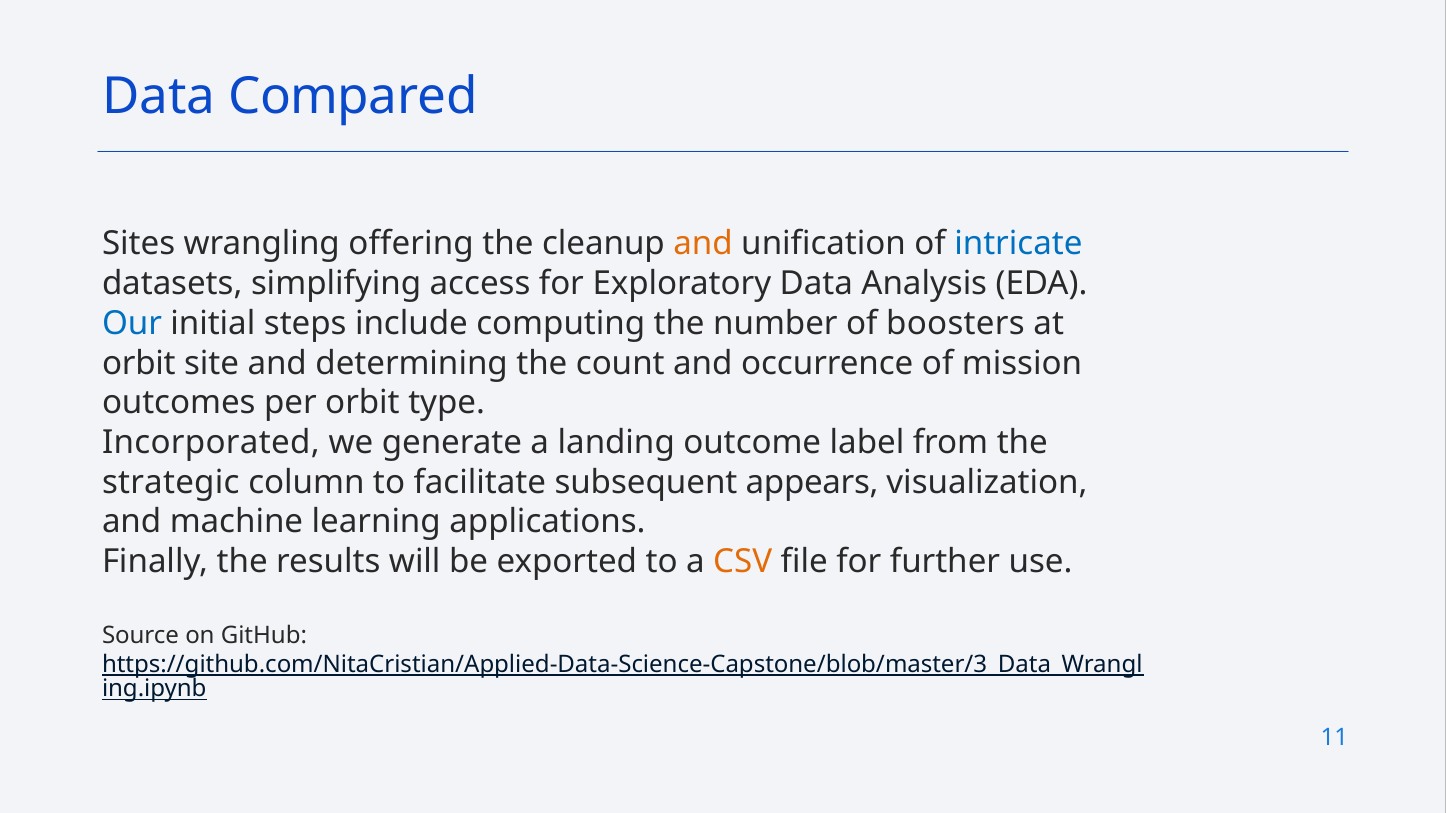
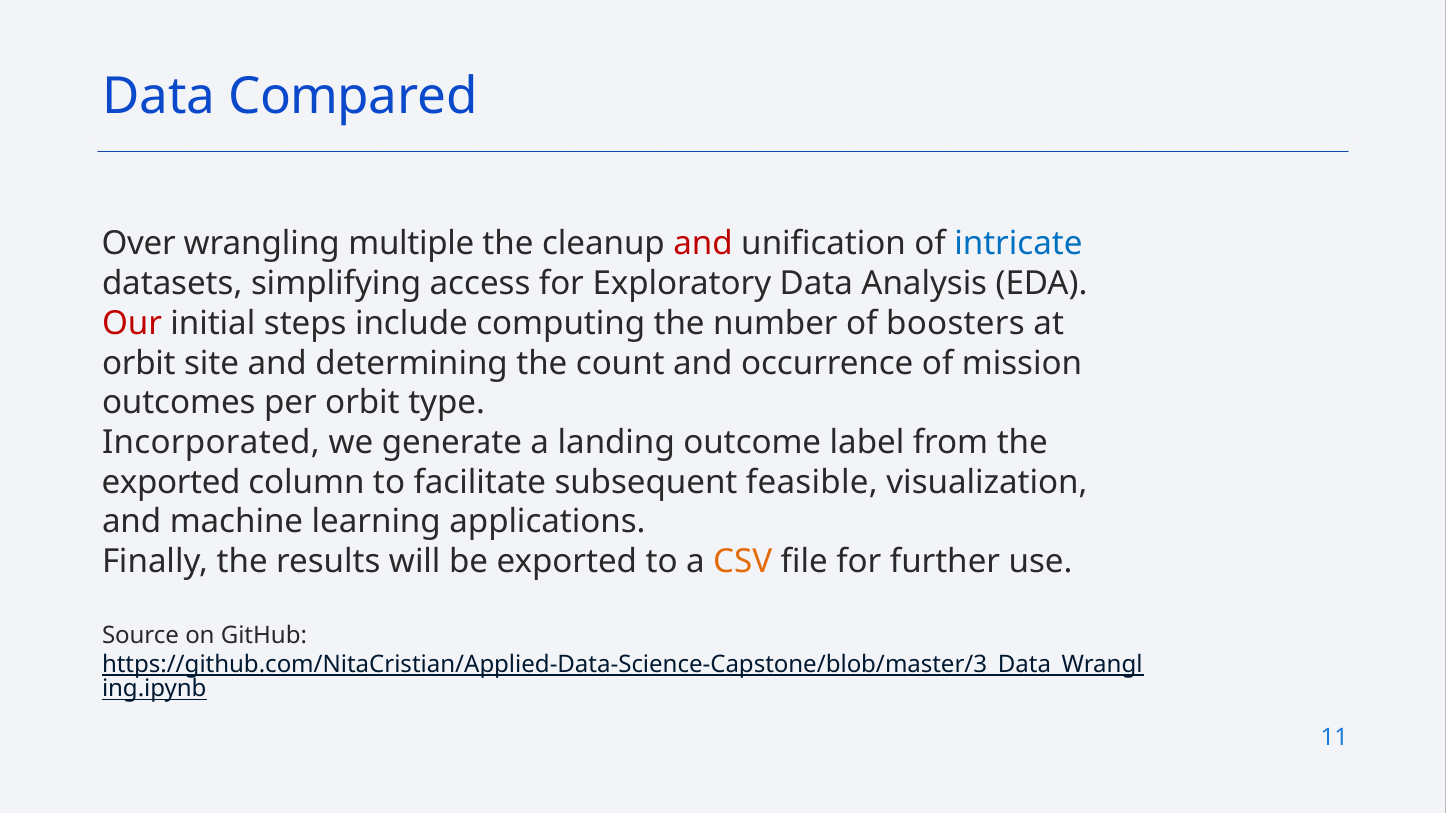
Sites: Sites -> Over
offering: offering -> multiple
and at (703, 244) colour: orange -> red
Our colour: blue -> red
strategic at (171, 483): strategic -> exported
appears: appears -> feasible
